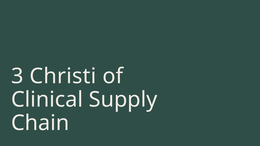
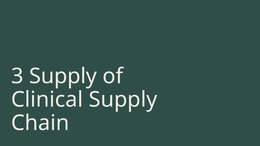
3 Christi: Christi -> Supply
